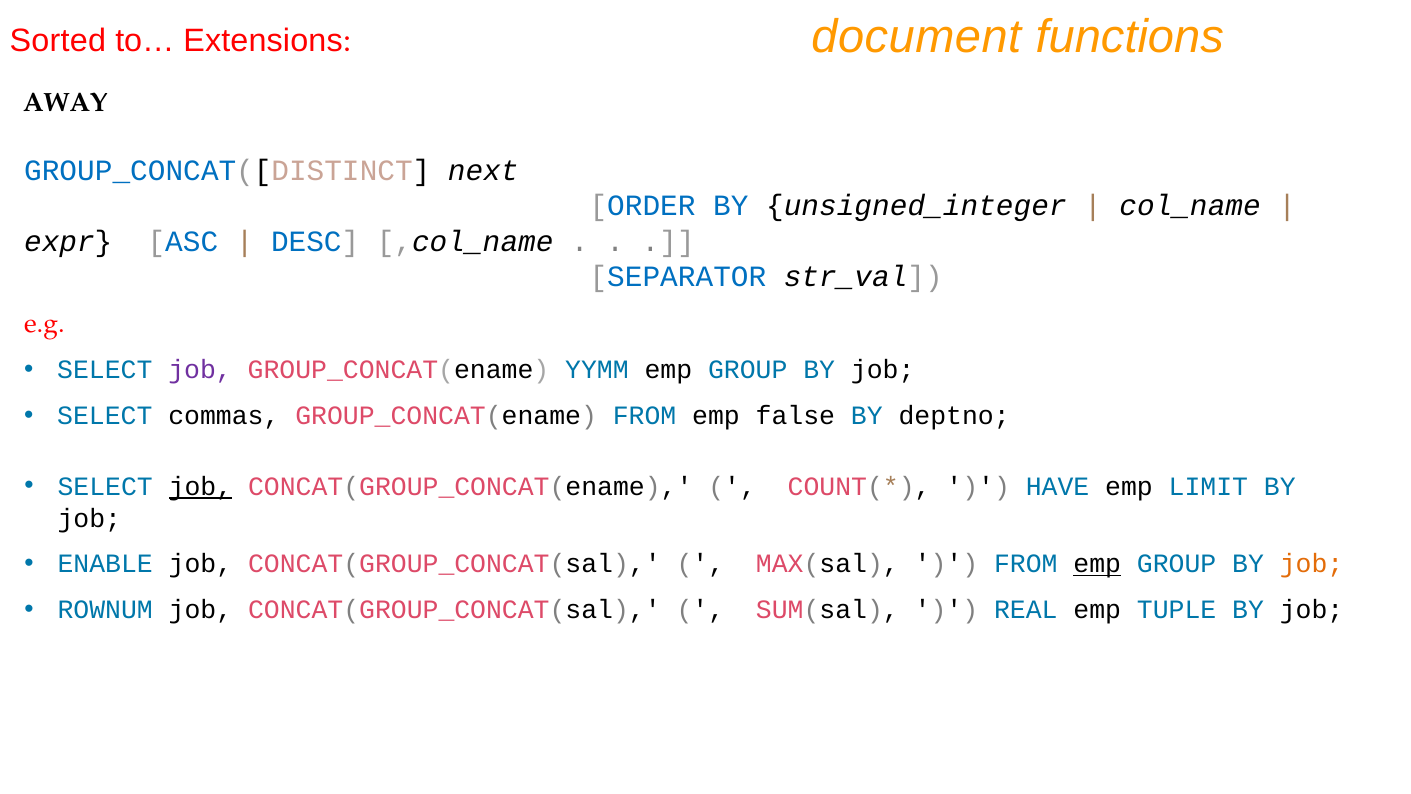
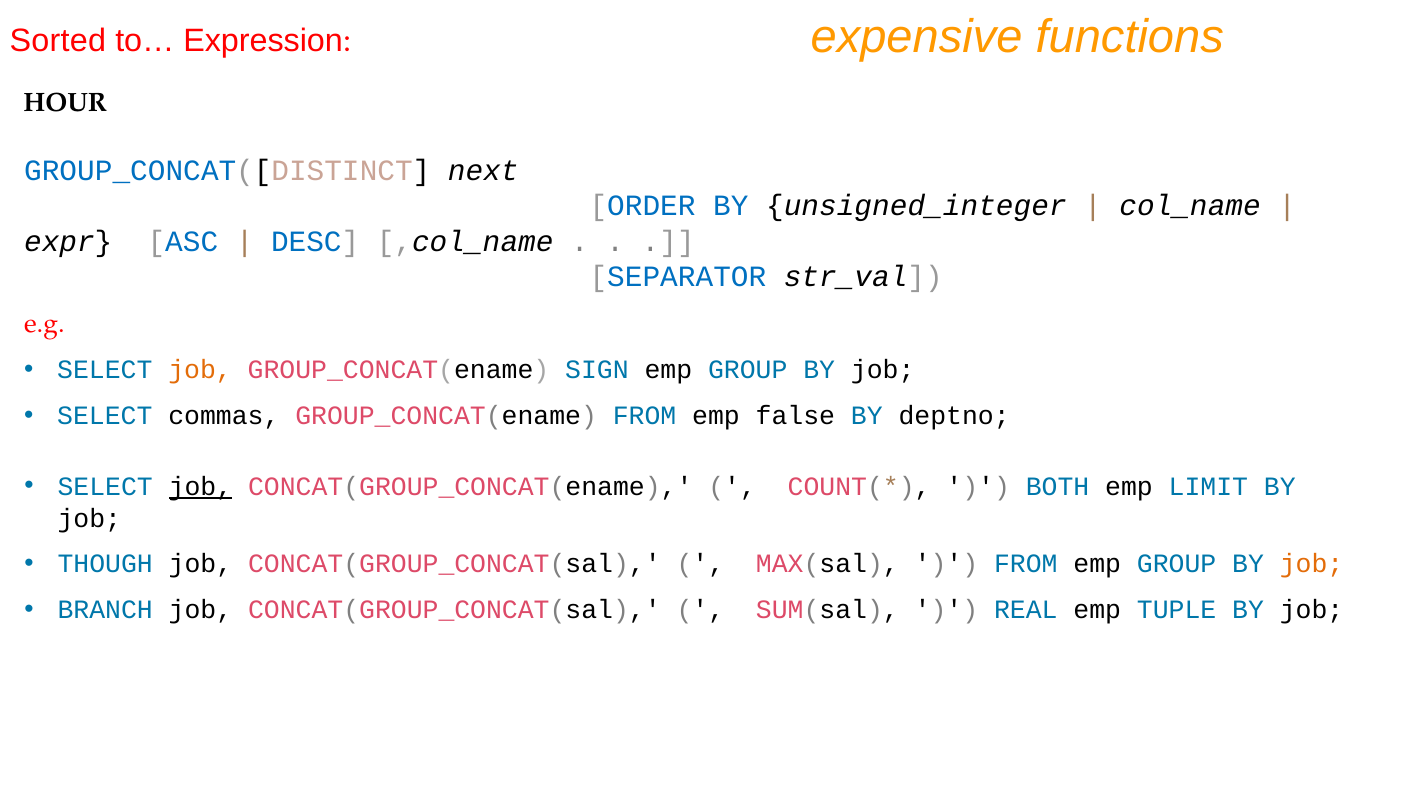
document: document -> expensive
Extensions: Extensions -> Expression
AWAY: AWAY -> HOUR
job at (200, 370) colour: purple -> orange
YYMM: YYMM -> SIGN
HAVE: HAVE -> BOTH
ENABLE: ENABLE -> THOUGH
emp at (1097, 564) underline: present -> none
ROWNUM: ROWNUM -> BRANCH
